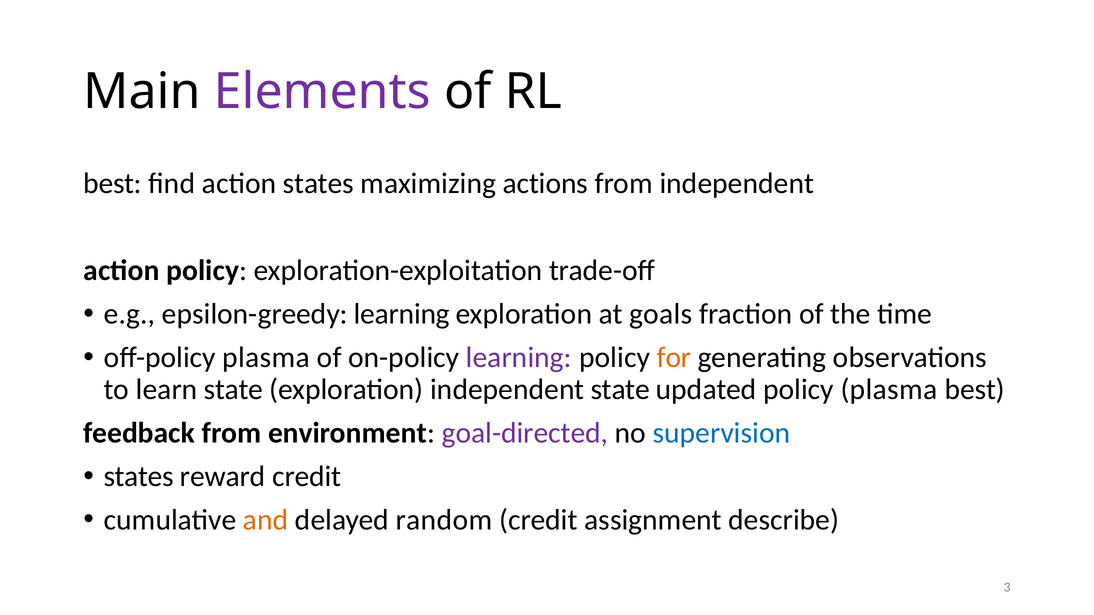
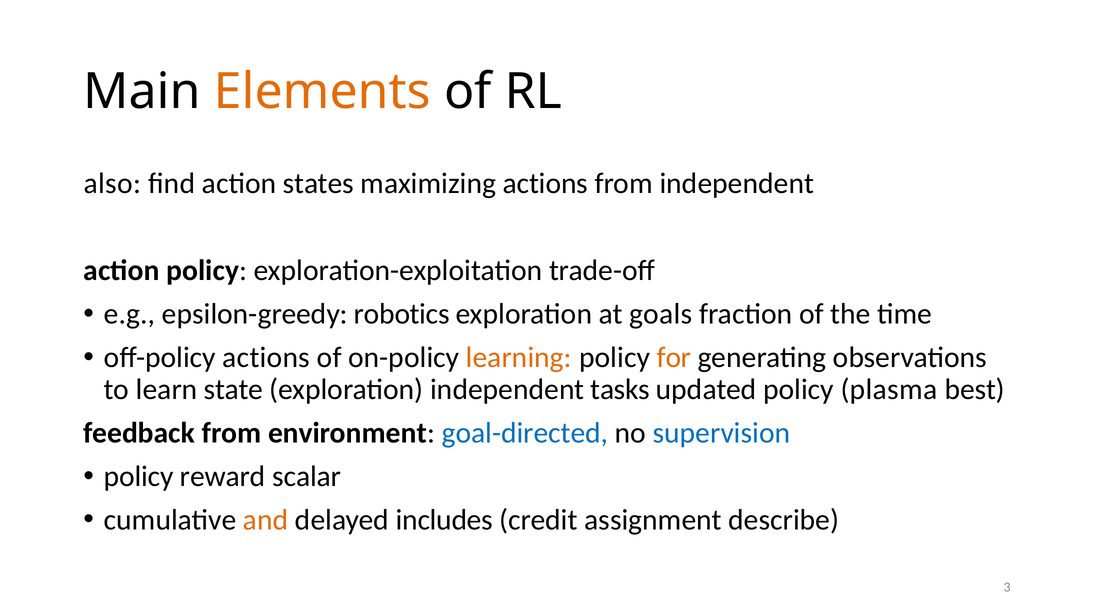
Elements colour: purple -> orange
best at (113, 184): best -> also
epsilon-greedy learning: learning -> robotics
off-policy plasma: plasma -> actions
learning at (519, 358) colour: purple -> orange
independent state: state -> tasks
goal-directed colour: purple -> blue
states at (139, 477): states -> policy
reward credit: credit -> scalar
random: random -> includes
